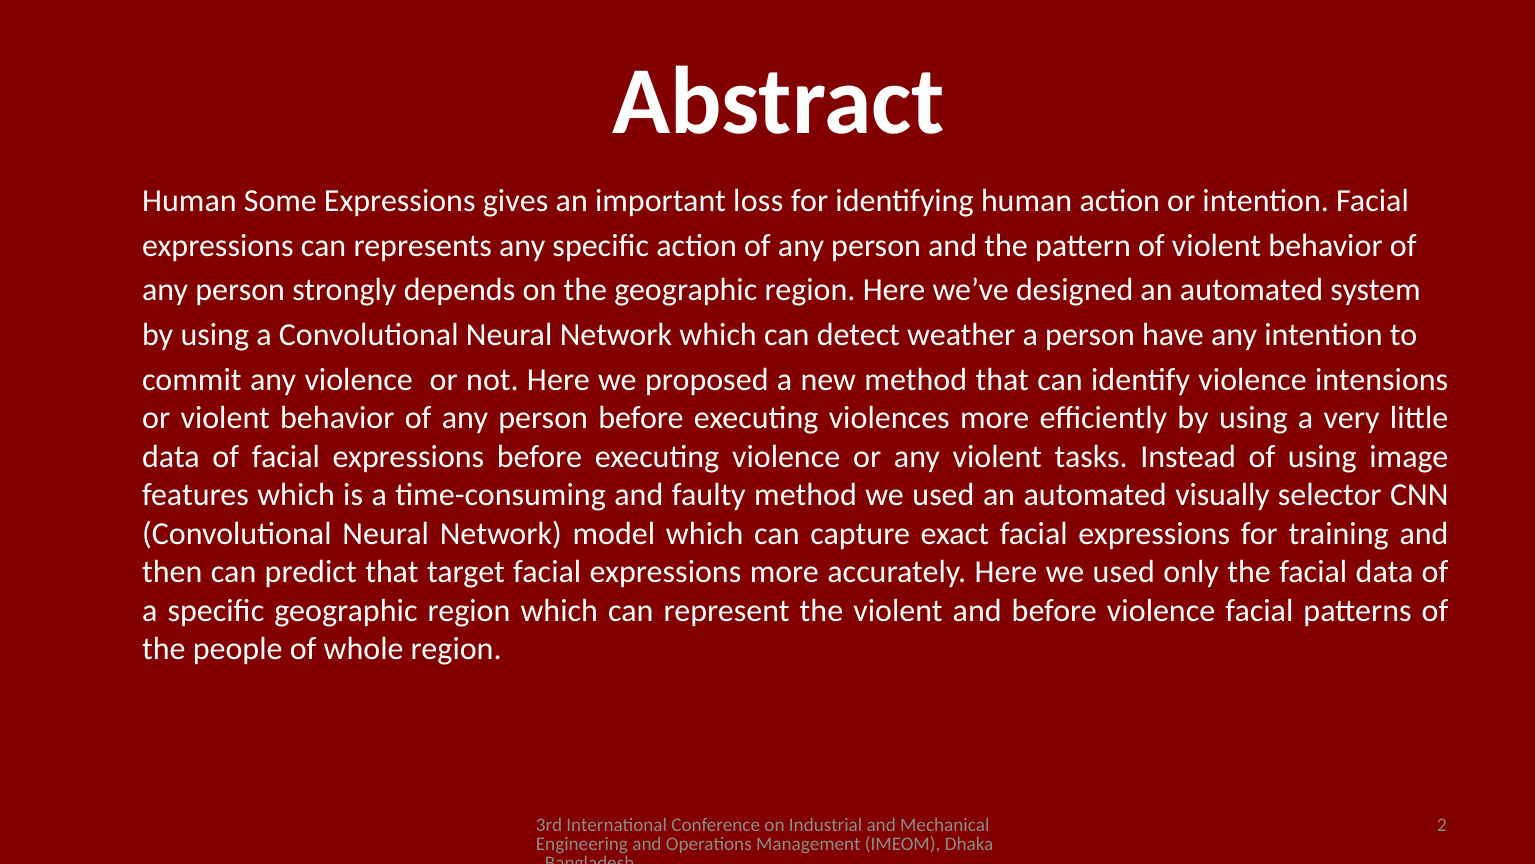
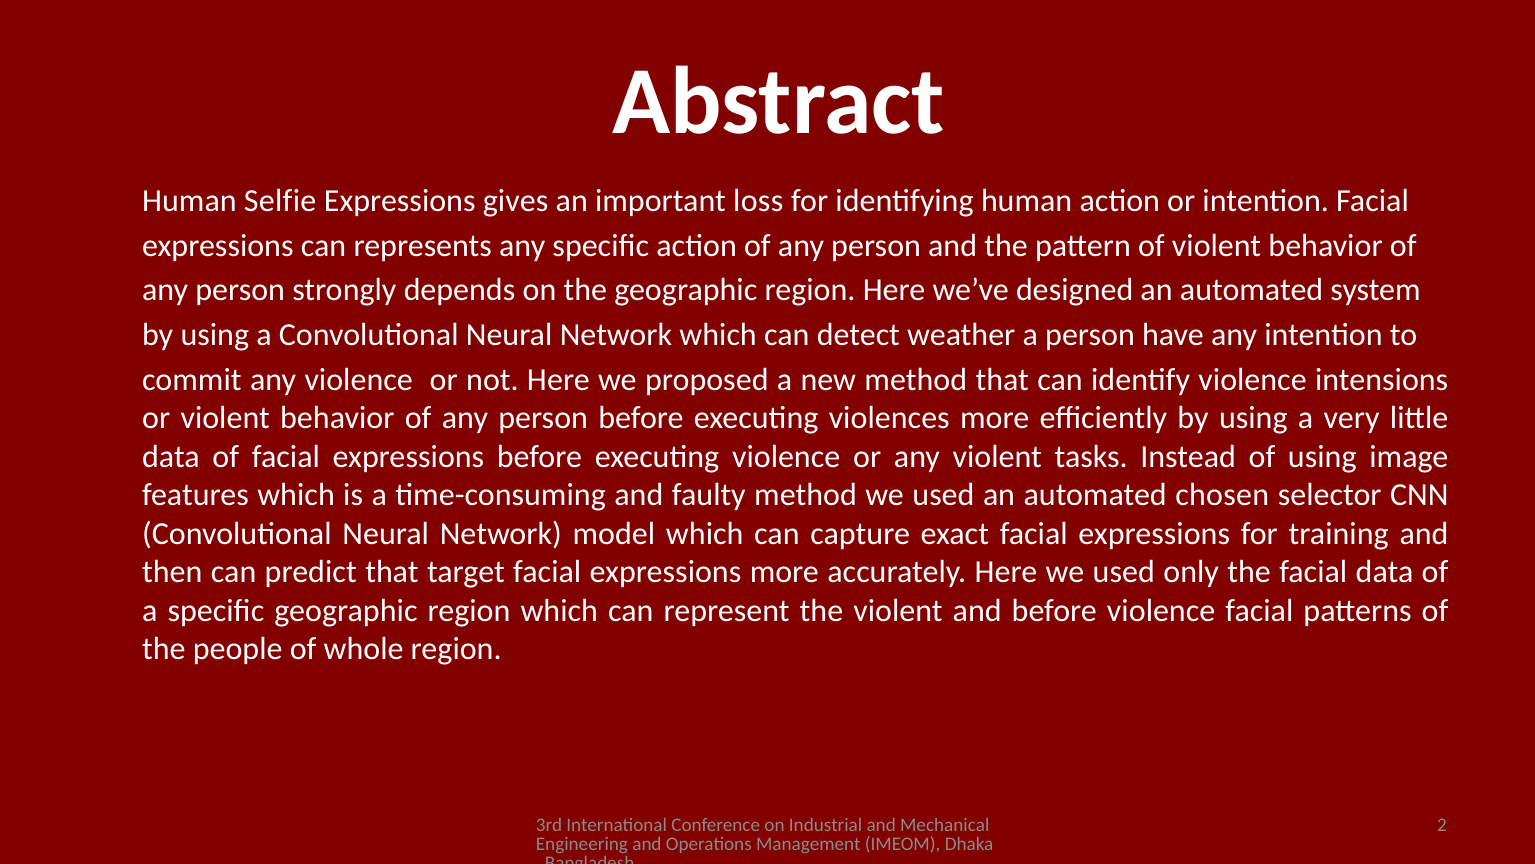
Some: Some -> Selfie
visually: visually -> chosen
